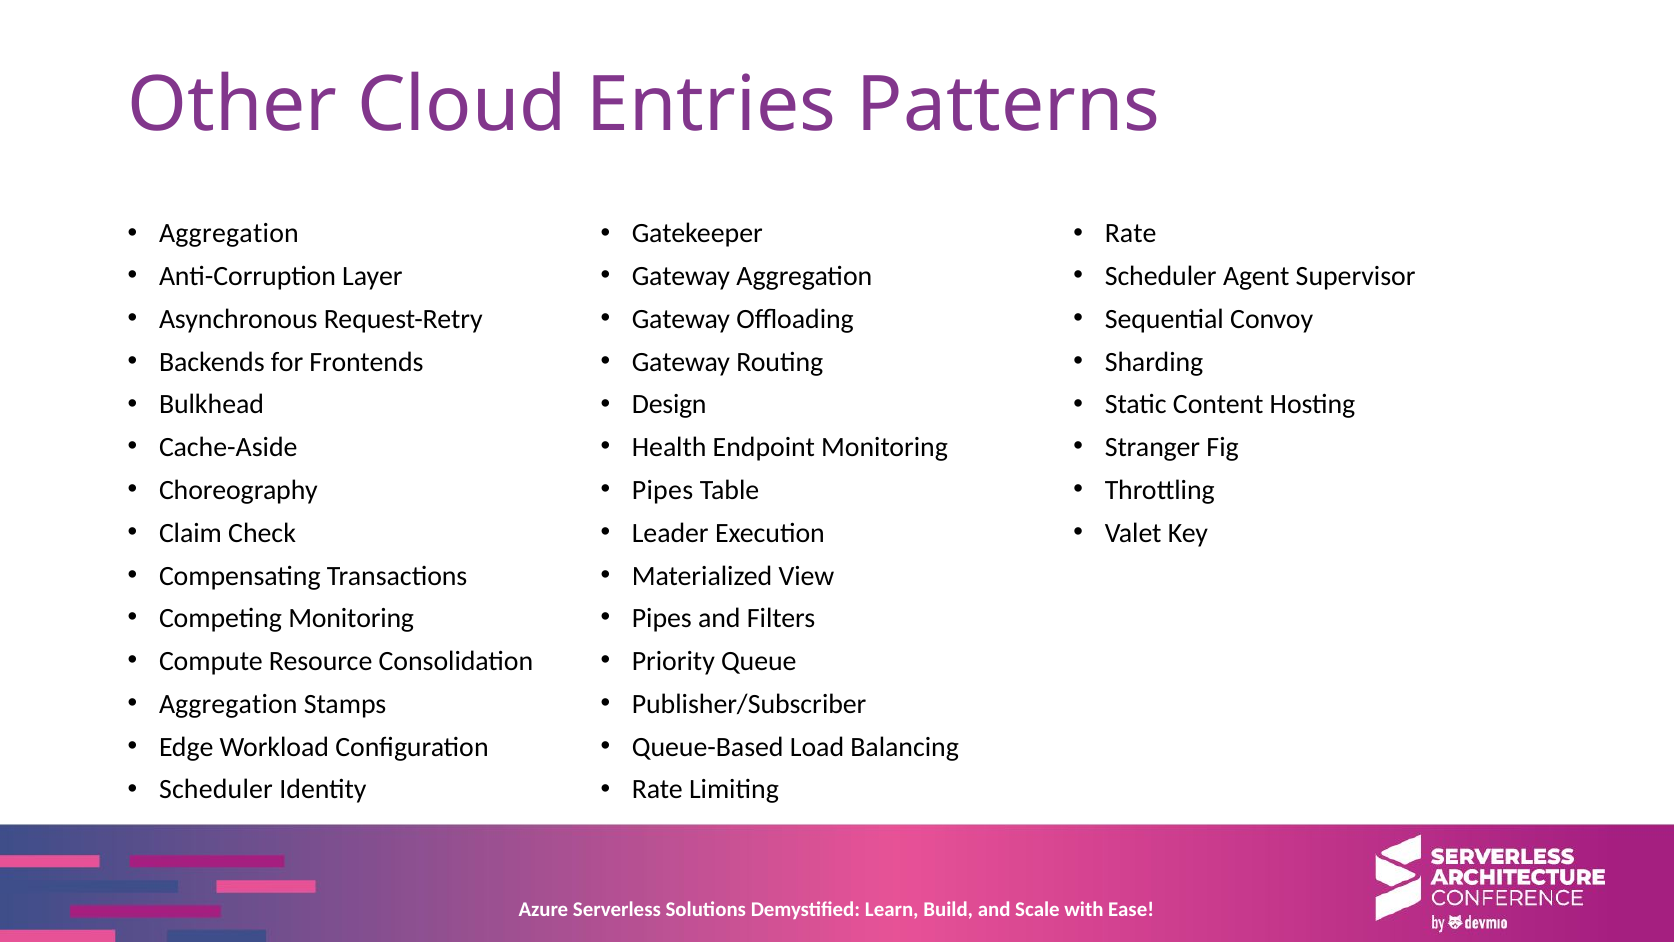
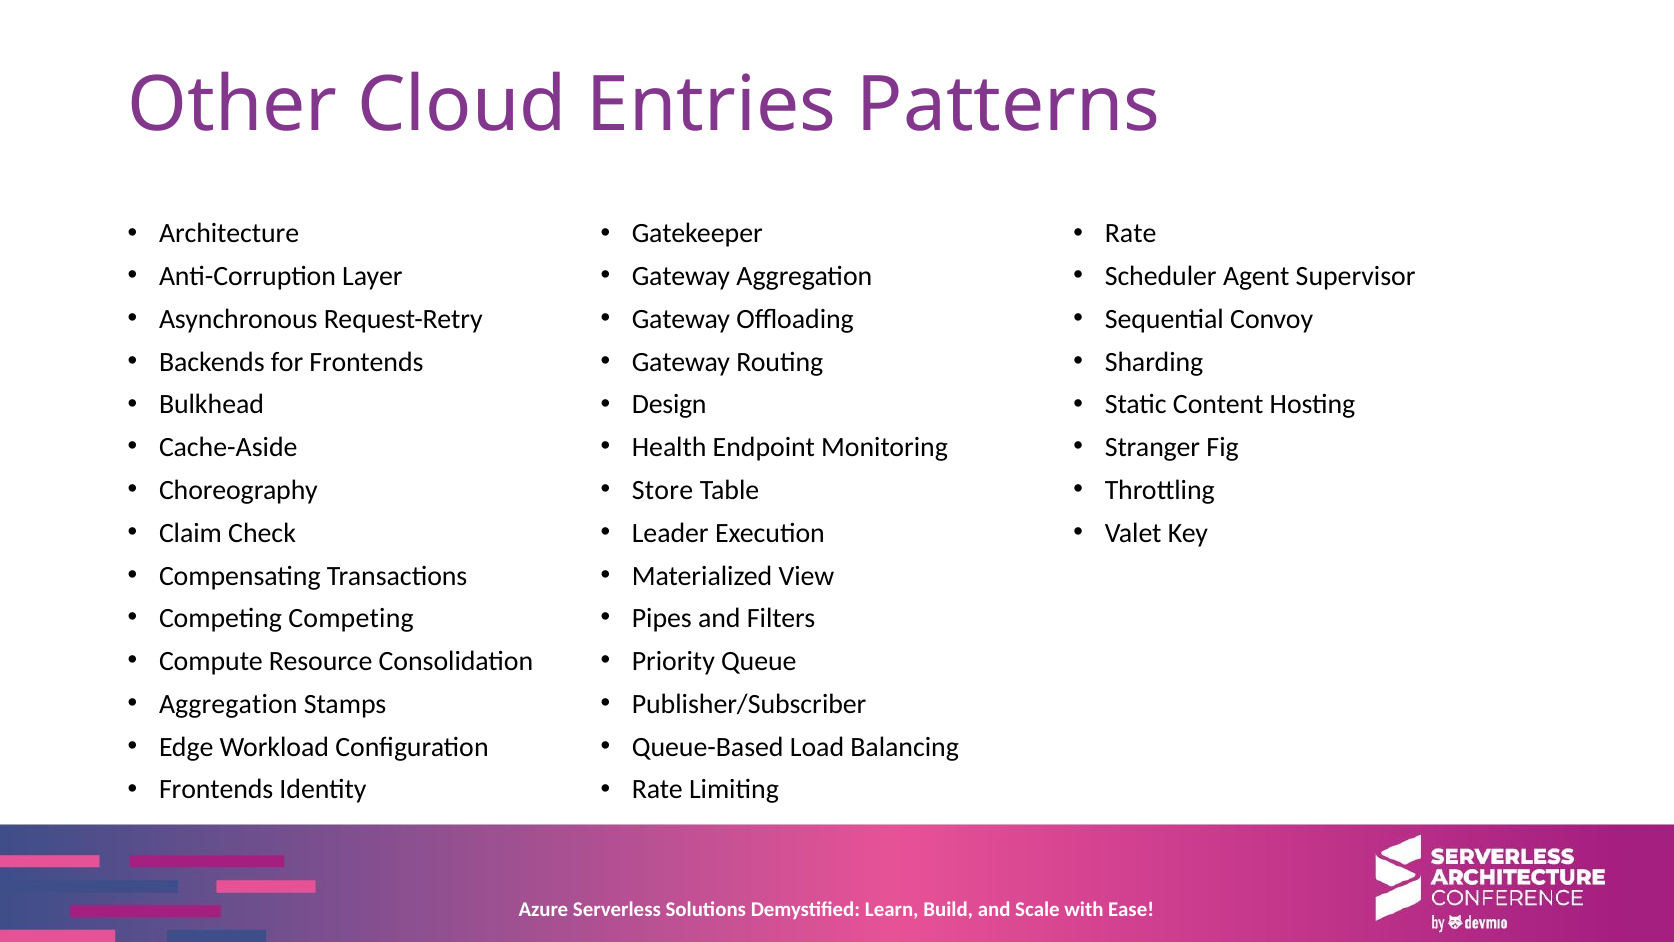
Aggregation at (229, 234): Aggregation -> Architecture
Pipes at (663, 490): Pipes -> Store
Competing Monitoring: Monitoring -> Competing
Scheduler at (216, 789): Scheduler -> Frontends
